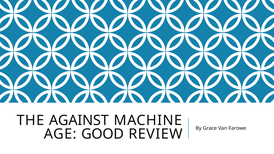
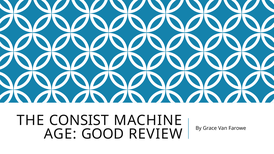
AGAINST: AGAINST -> CONSIST
